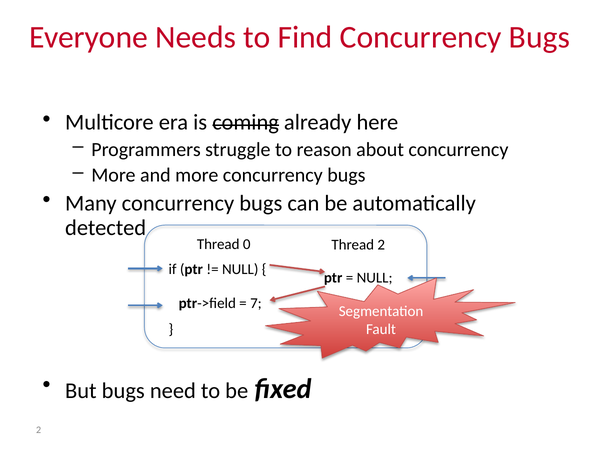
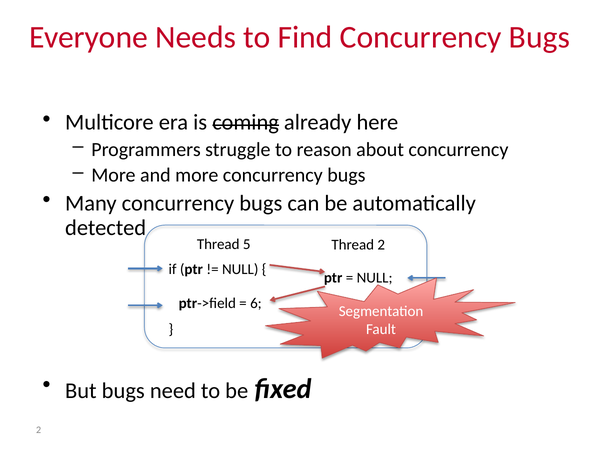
0: 0 -> 5
7: 7 -> 6
